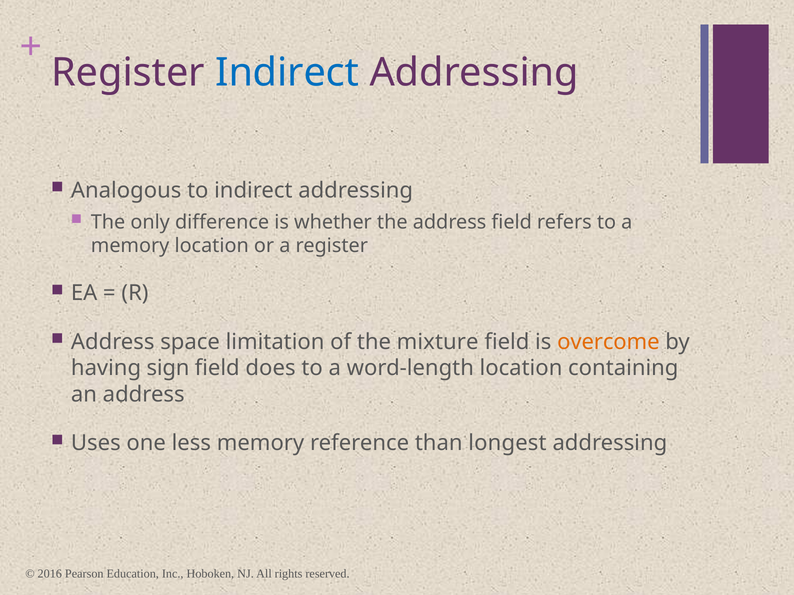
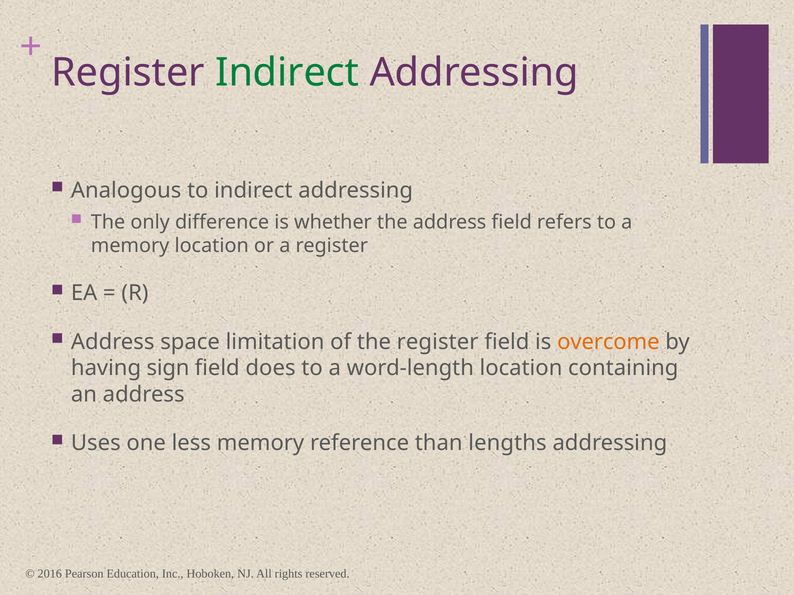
Indirect at (287, 72) colour: blue -> green
the mixture: mixture -> register
longest: longest -> lengths
